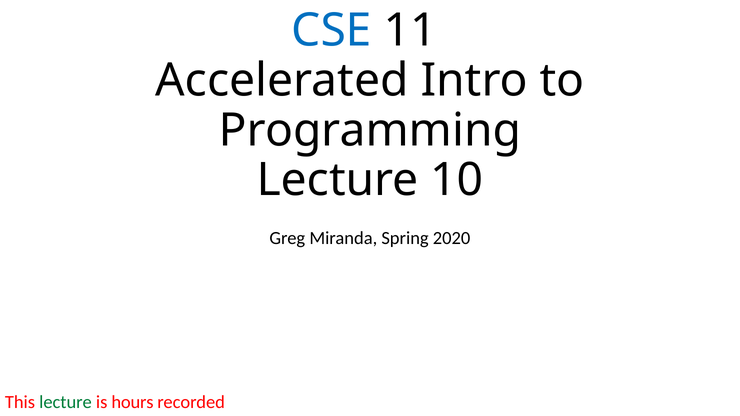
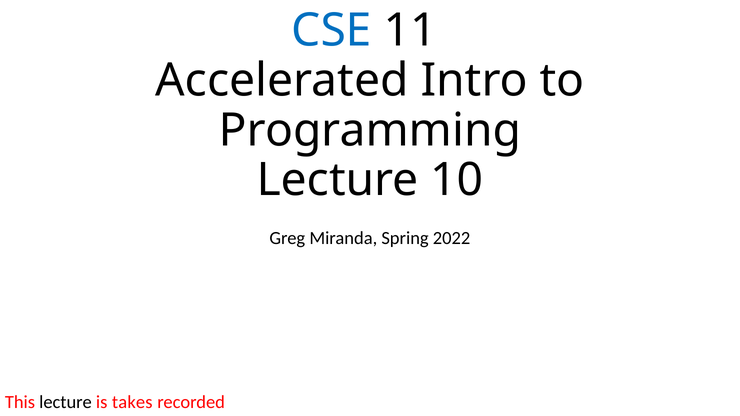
2020: 2020 -> 2022
lecture at (66, 402) colour: green -> black
hours: hours -> takes
